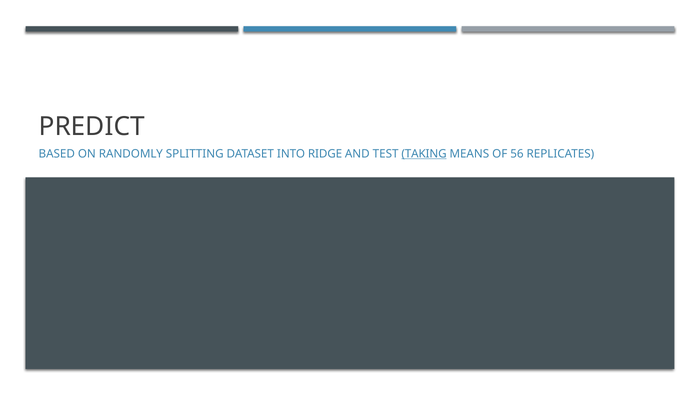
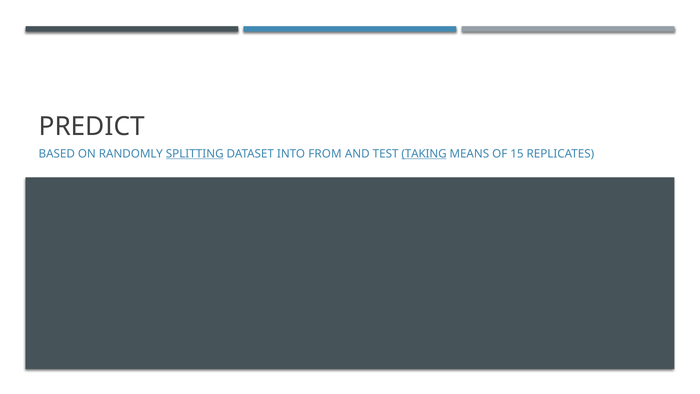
SPLITTING underline: none -> present
RIDGE: RIDGE -> FROM
56: 56 -> 15
